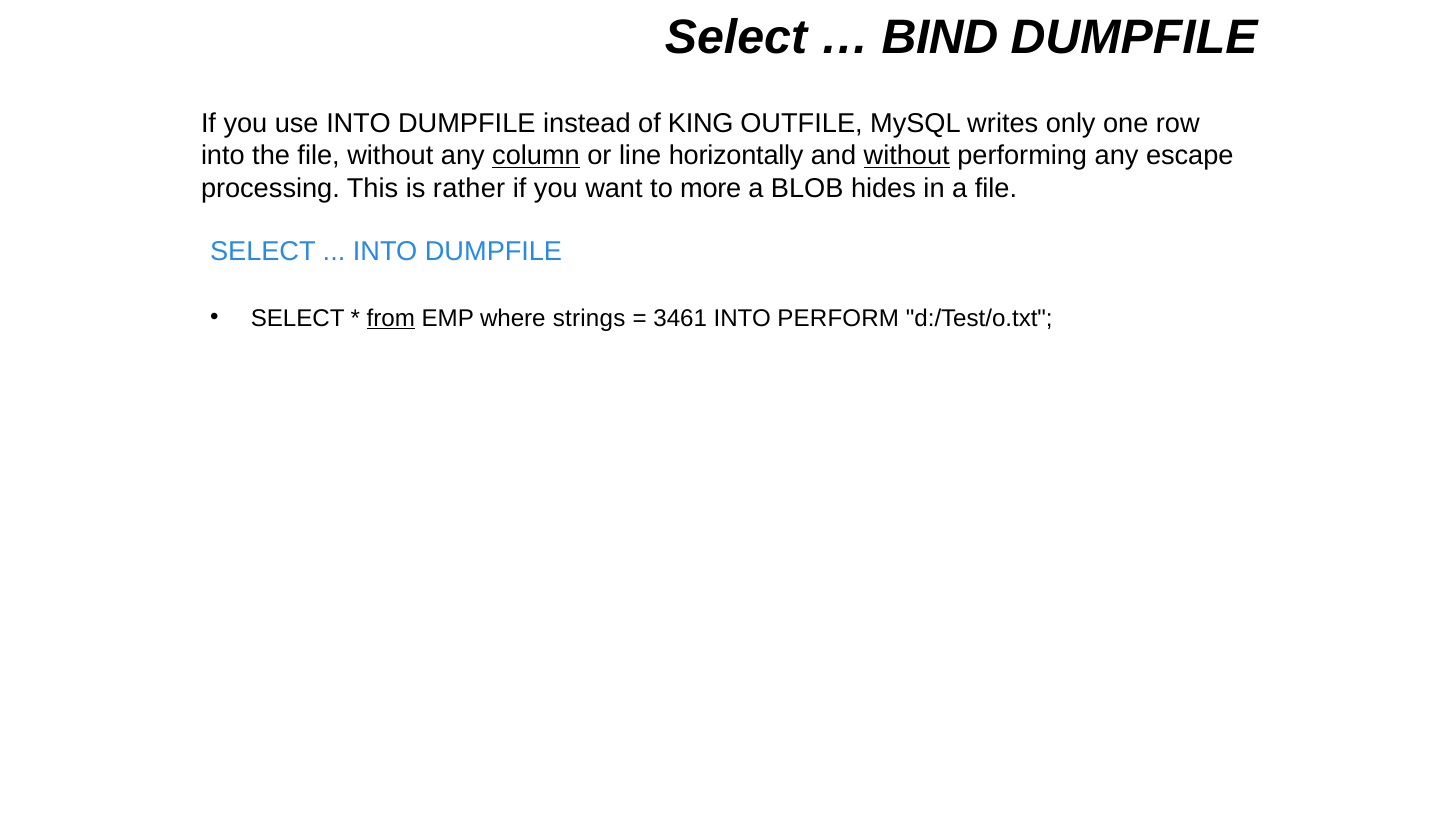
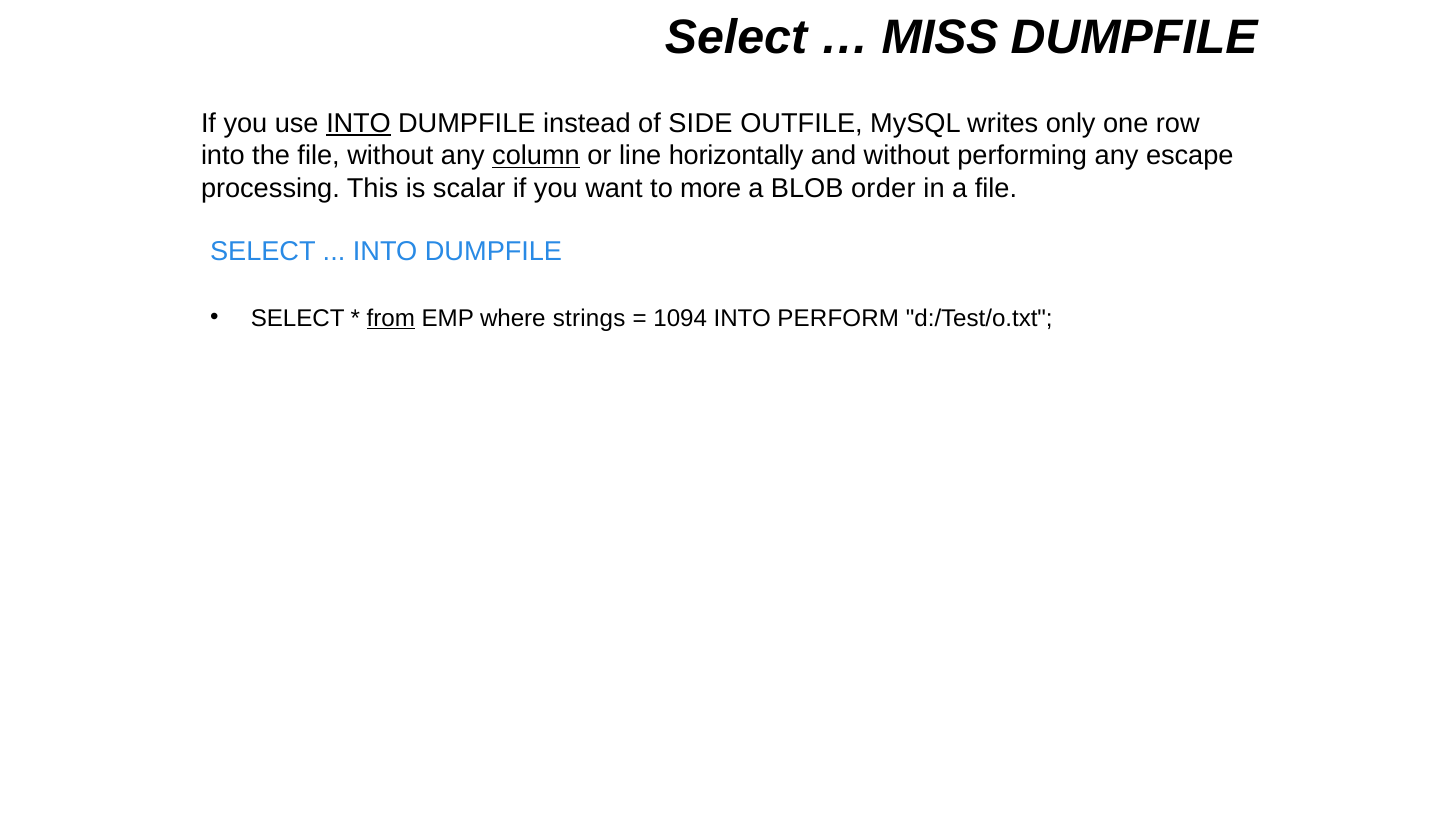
BIND: BIND -> MISS
INTO at (358, 123) underline: none -> present
KING: KING -> SIDE
without at (907, 156) underline: present -> none
rather: rather -> scalar
hides: hides -> order
3461: 3461 -> 1094
